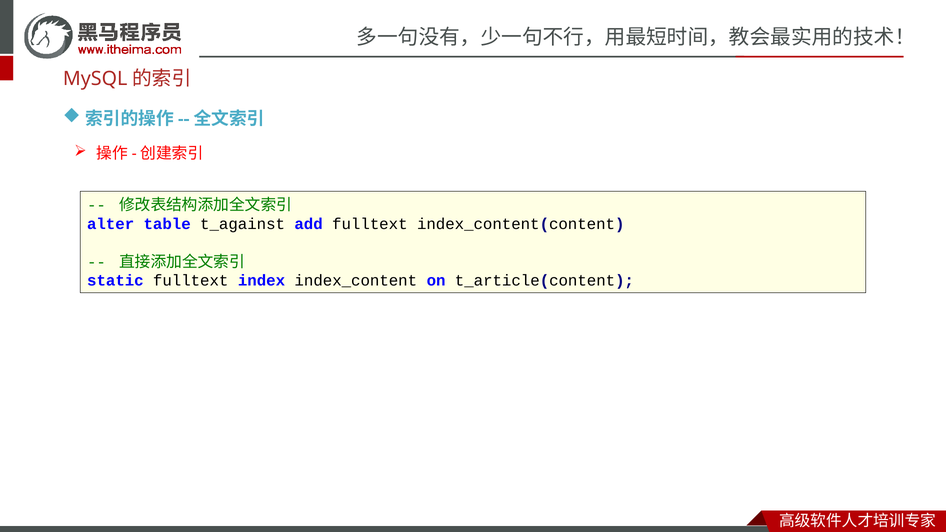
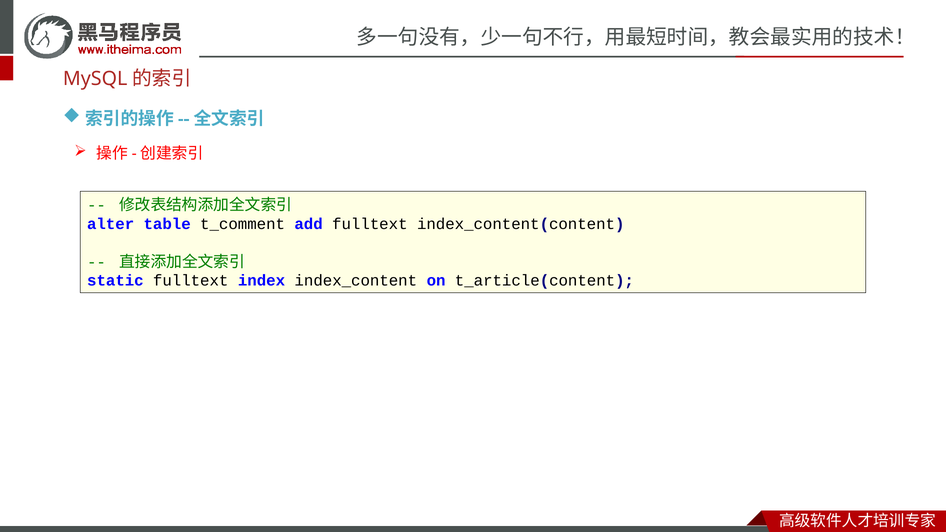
t_against: t_against -> t_comment
